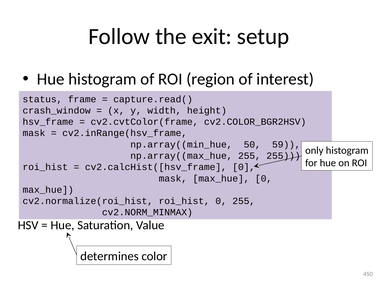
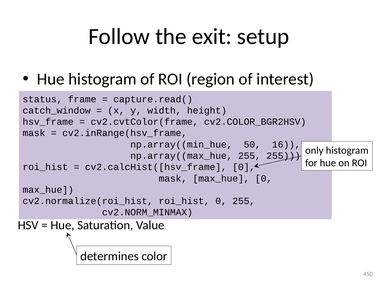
crash_window: crash_window -> catch_window
59: 59 -> 16
